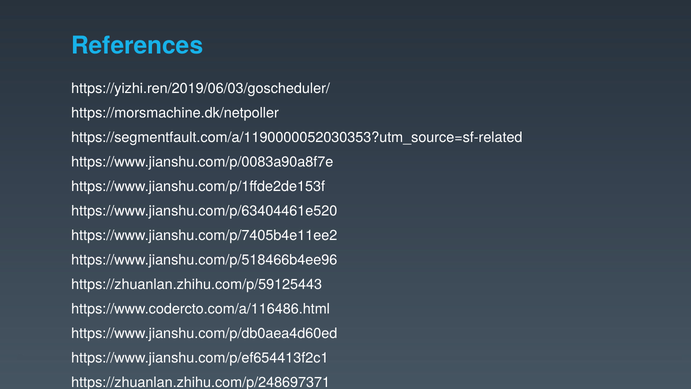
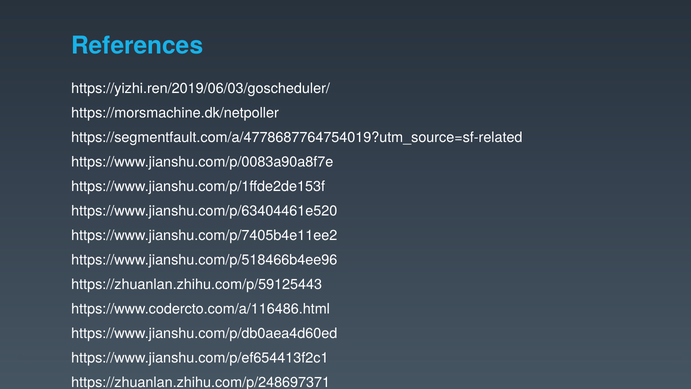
https://segmentfault.com/a/1190000052030353?utm_source=sf-related: https://segmentfault.com/a/1190000052030353?utm_source=sf-related -> https://segmentfault.com/a/4778687764754019?utm_source=sf-related
